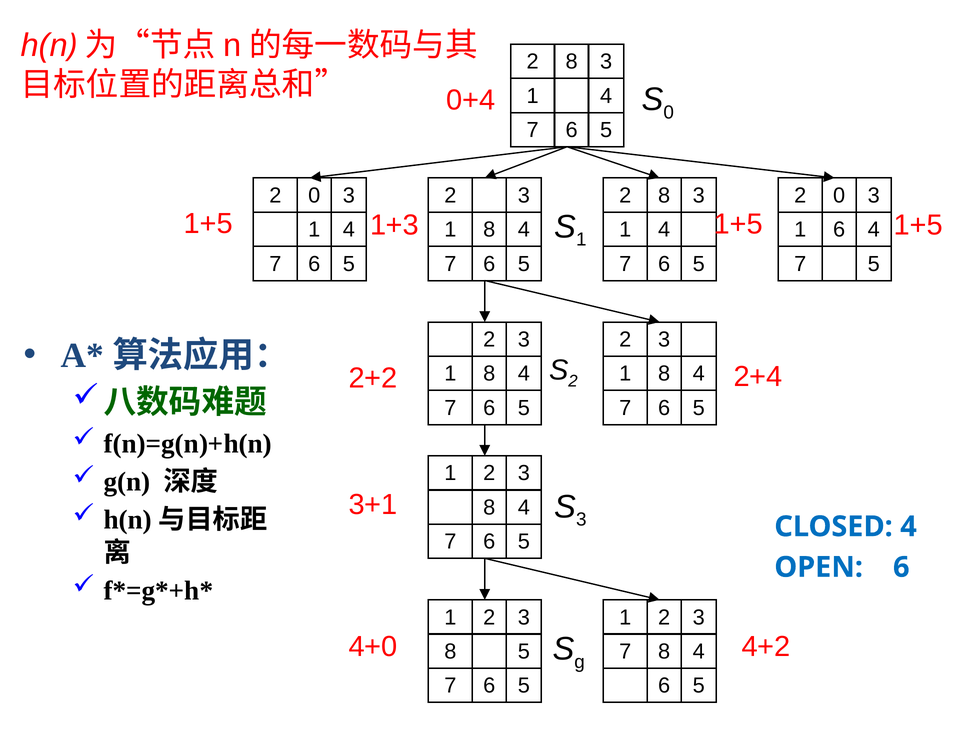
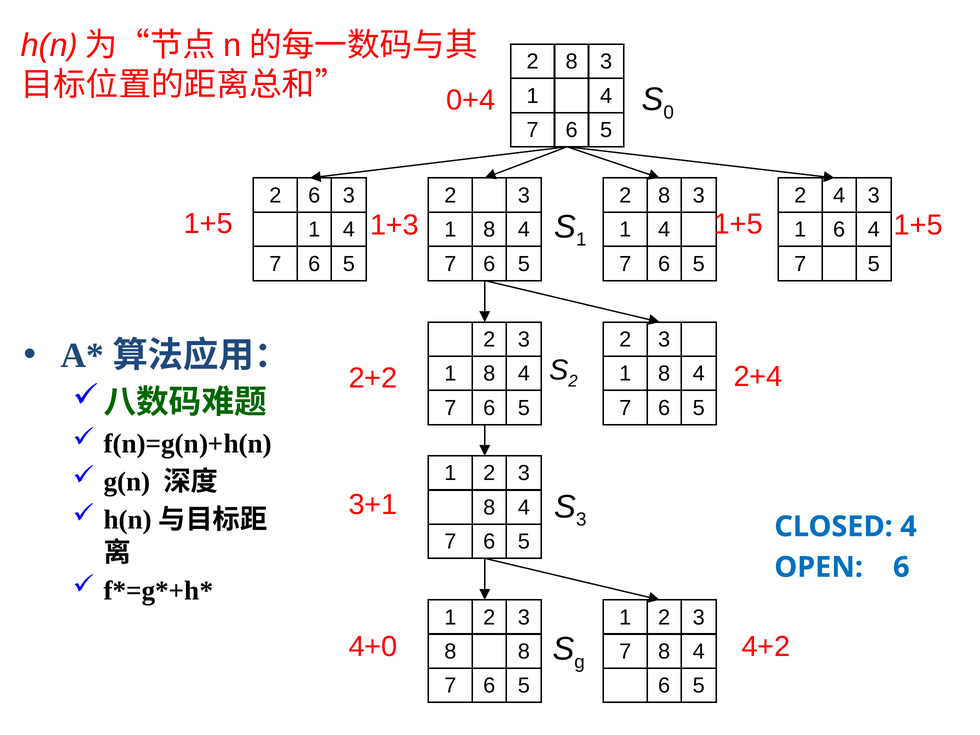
0 at (314, 195): 0 -> 6
0 at (839, 195): 0 -> 4
8 5: 5 -> 8
